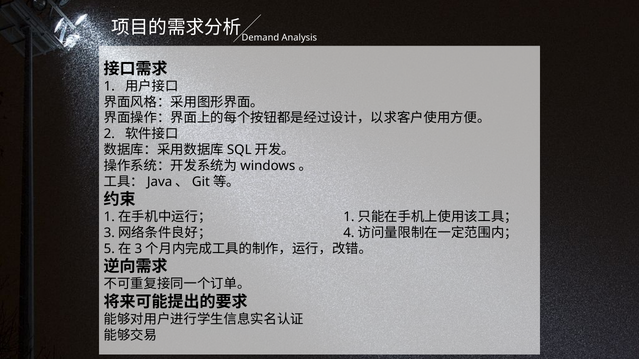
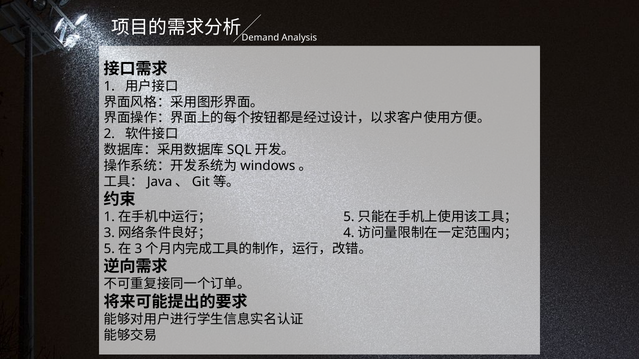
1 at (349, 217): 1 -> 5
